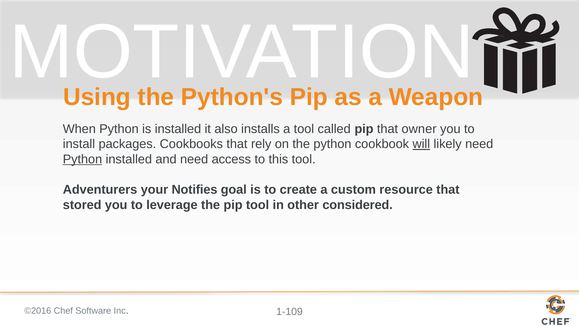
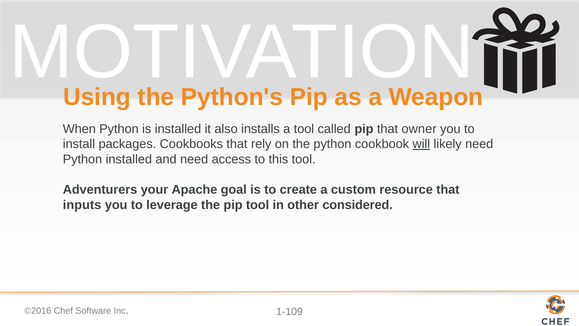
Python at (82, 159) underline: present -> none
Notifies: Notifies -> Apache
stored: stored -> inputs
